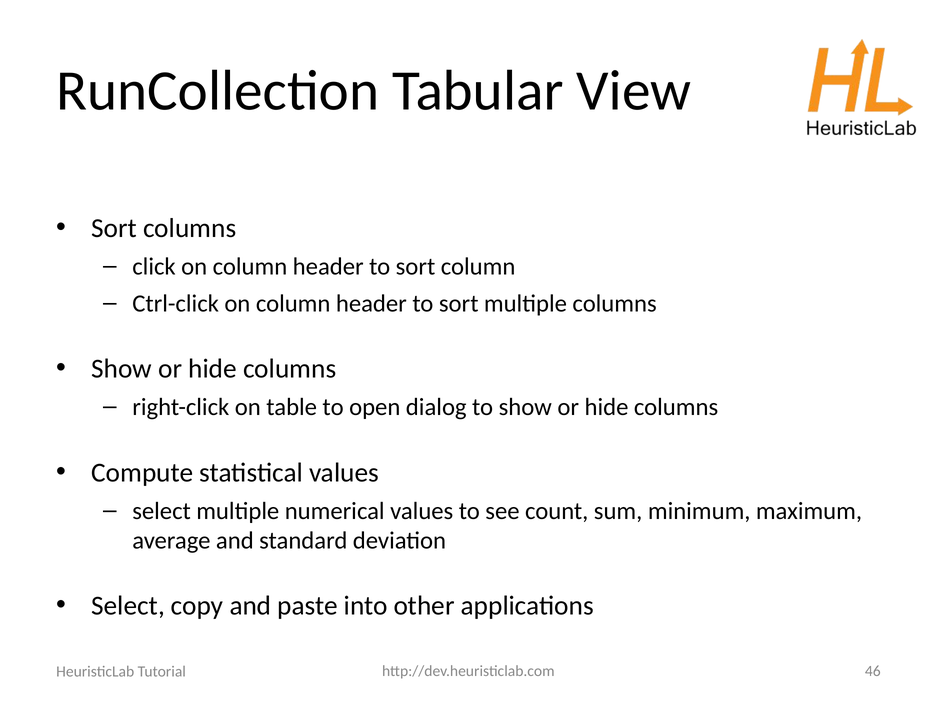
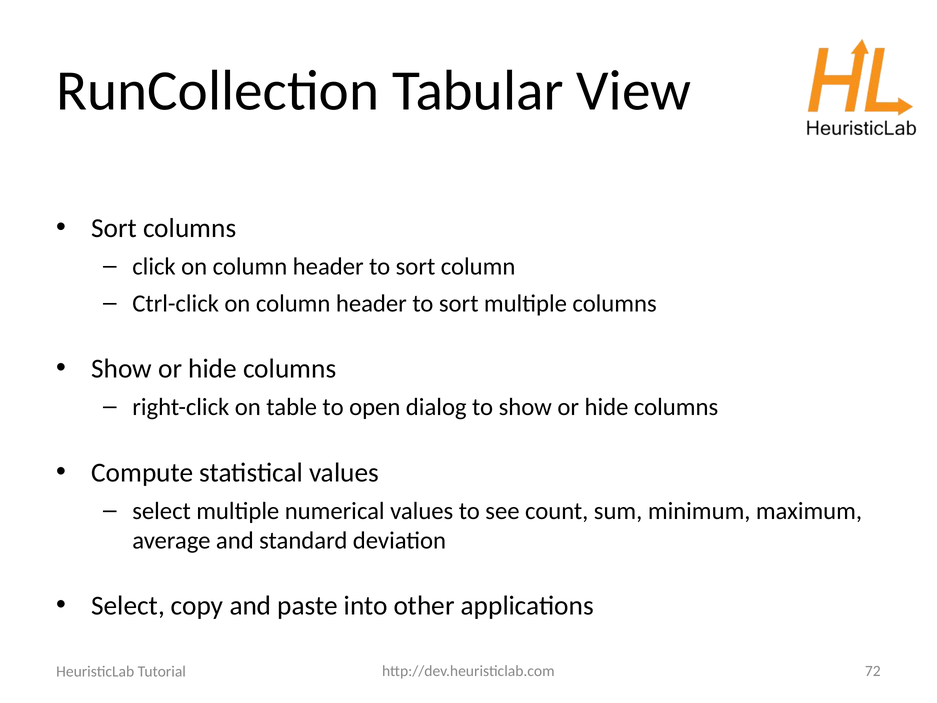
46: 46 -> 72
